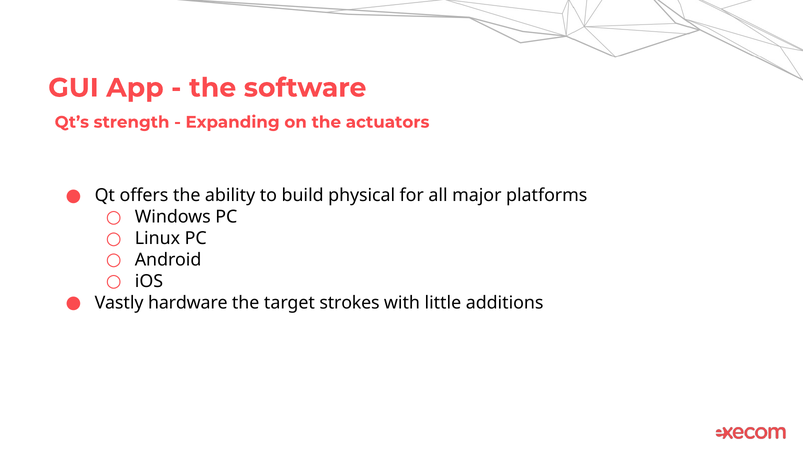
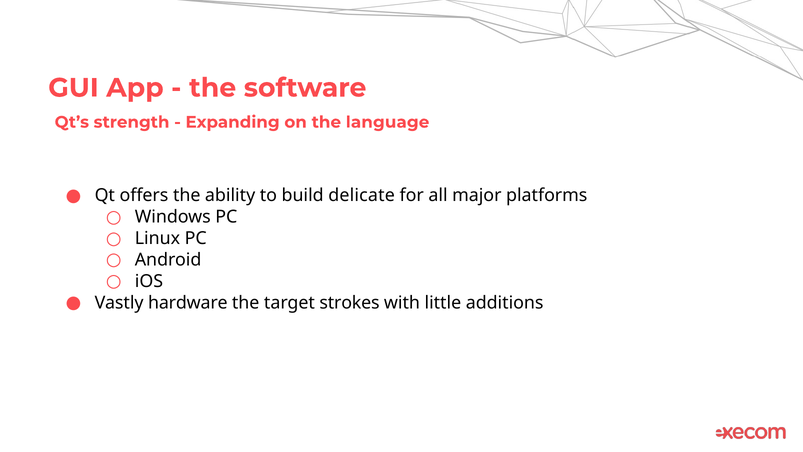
actuators: actuators -> language
physical: physical -> delicate
